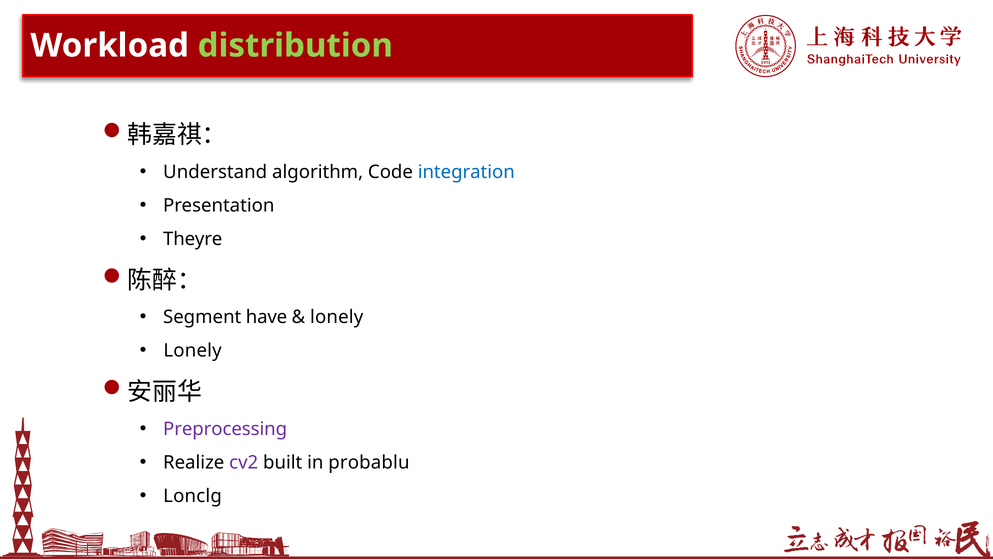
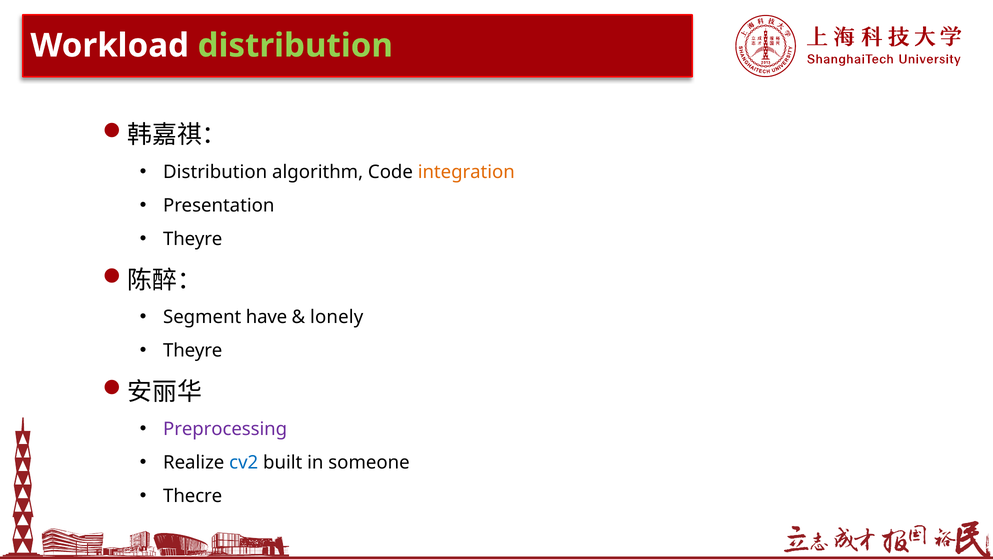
Understand at (215, 172): Understand -> Distribution
integration colour: blue -> orange
Lonely at (193, 351): Lonely -> Theyre
cv2 colour: purple -> blue
probablu: probablu -> someone
Lonclg: Lonclg -> Thecre
